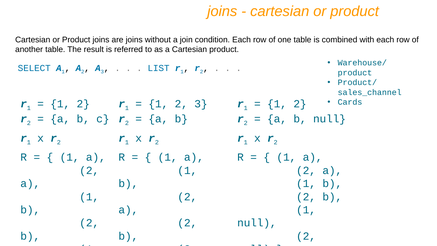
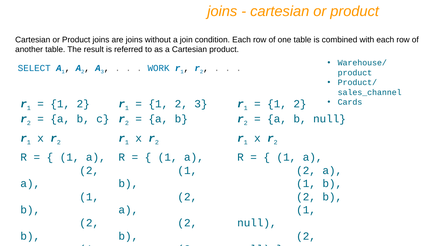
LIST: LIST -> WORK
